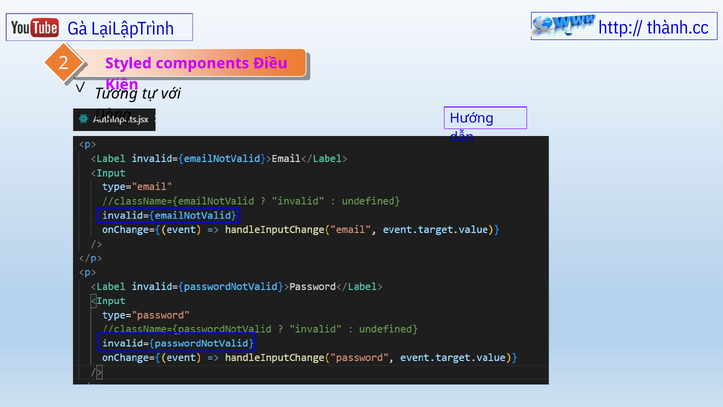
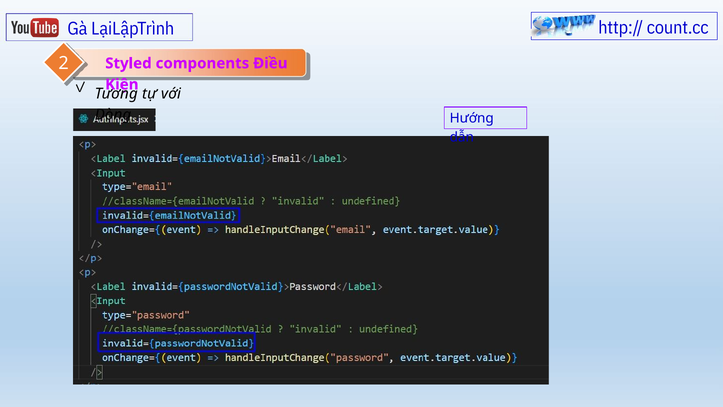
thành.cc: thành.cc -> count.cc
